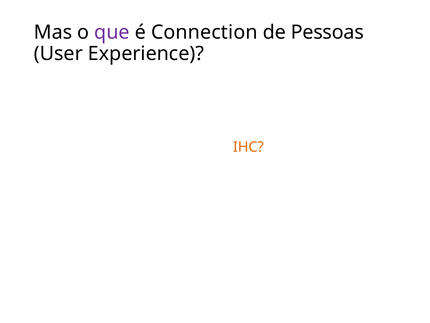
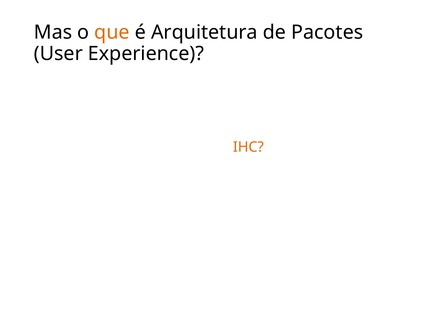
que colour: purple -> orange
é Connection: Connection -> Arquitetura
Pessoas: Pessoas -> Pacotes
